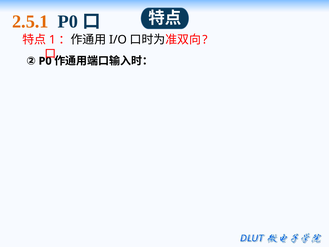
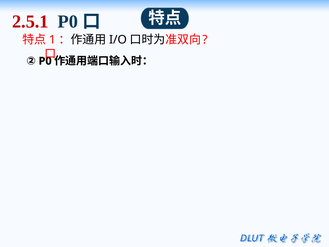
2.5.1 colour: orange -> red
